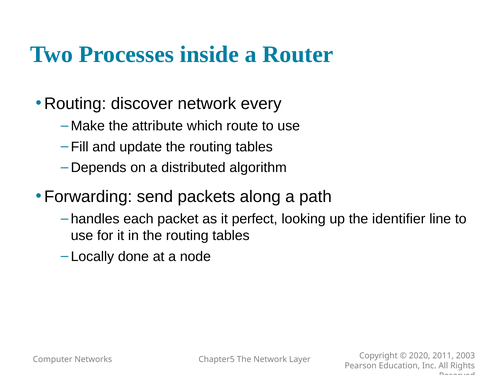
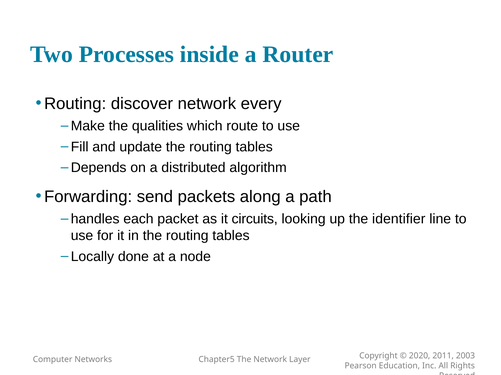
attribute: attribute -> qualities
perfect: perfect -> circuits
